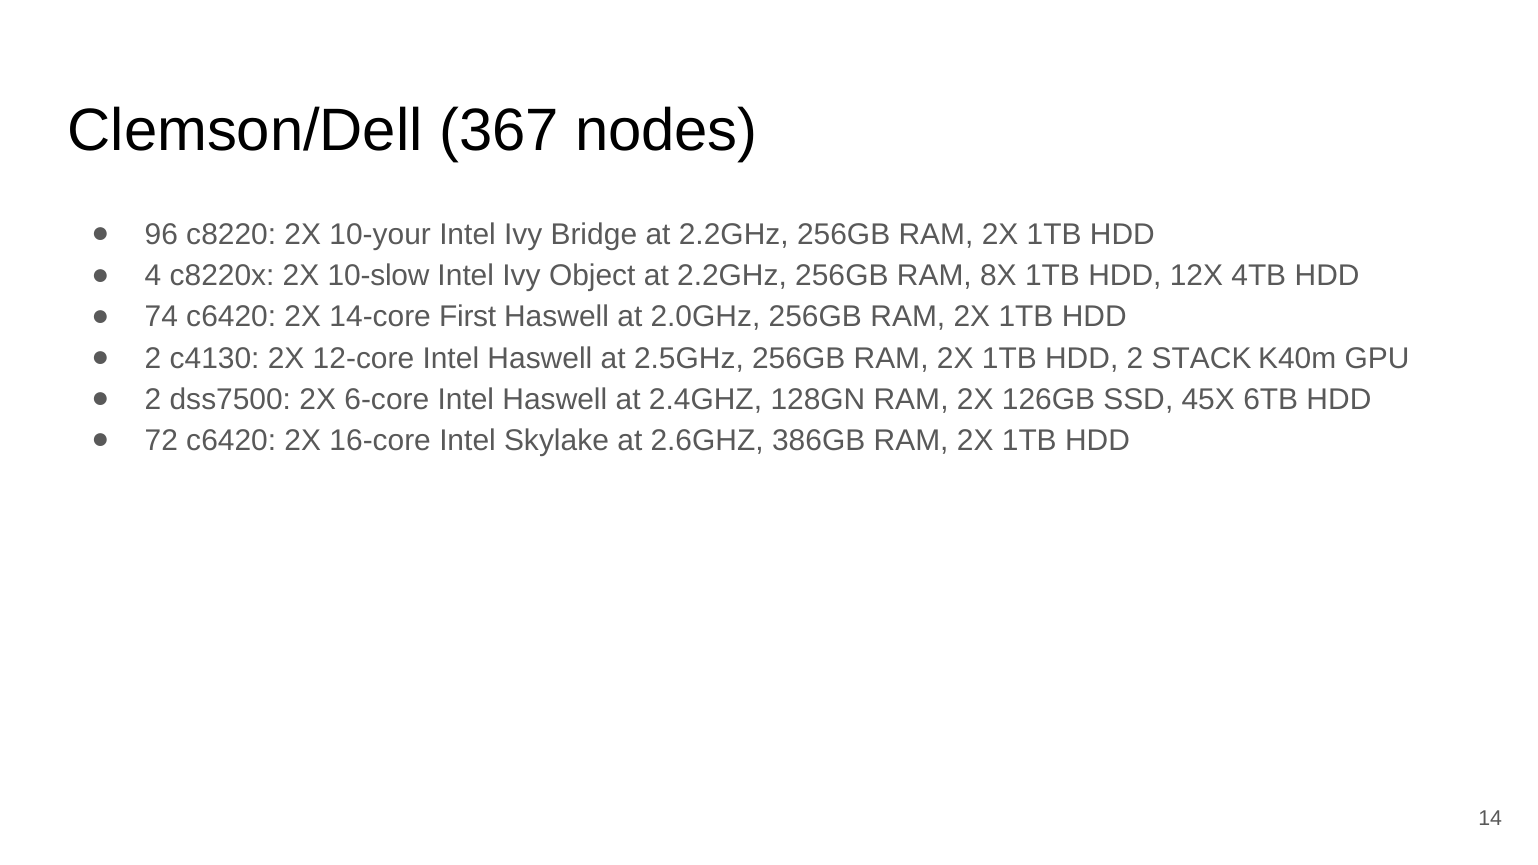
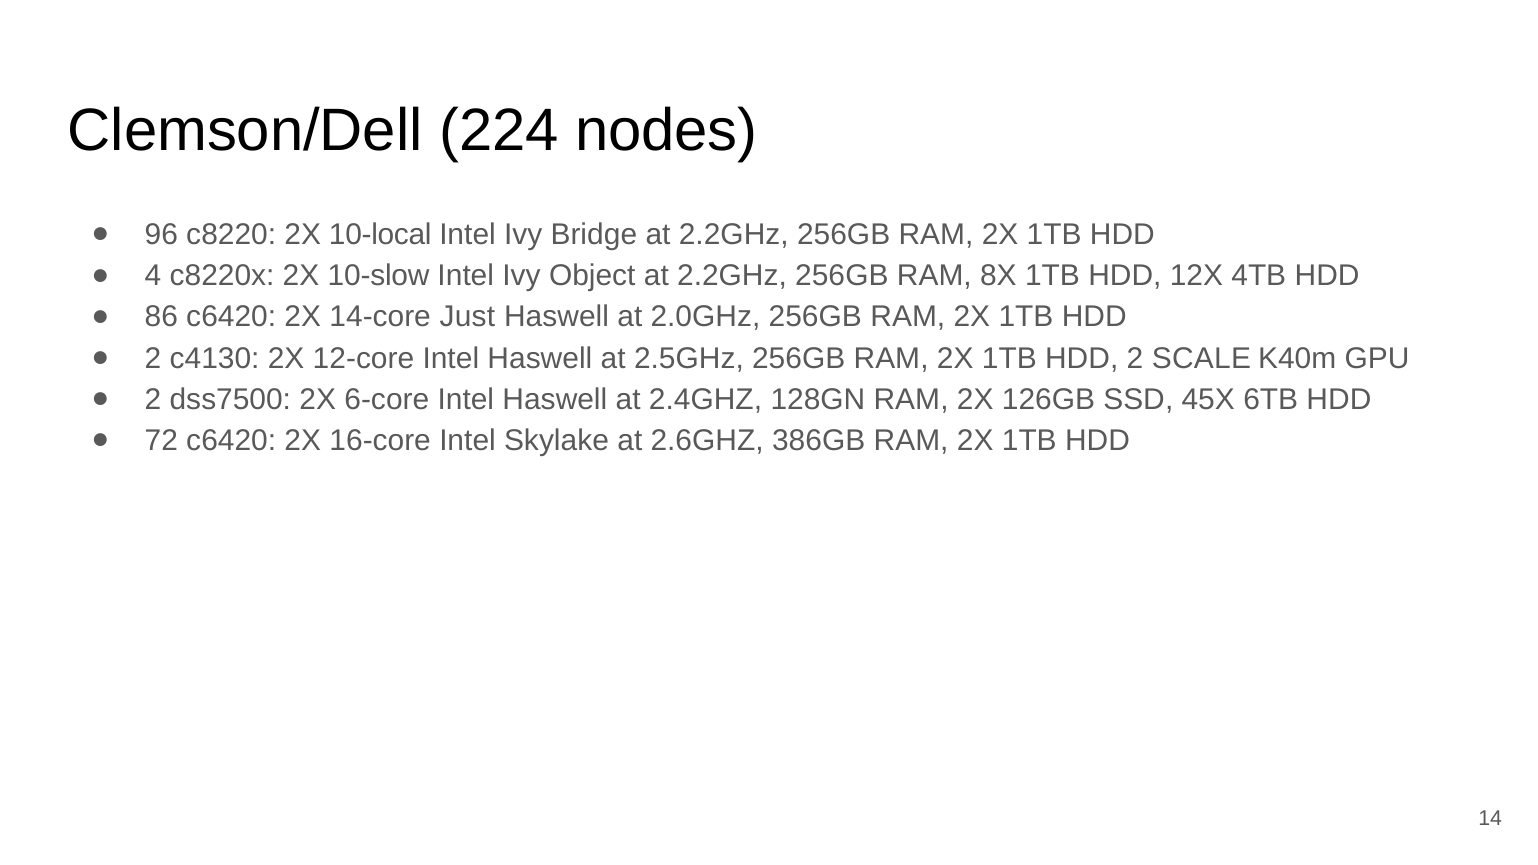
367: 367 -> 224
10-your: 10-your -> 10-local
74: 74 -> 86
First: First -> Just
STACK: STACK -> SCALE
